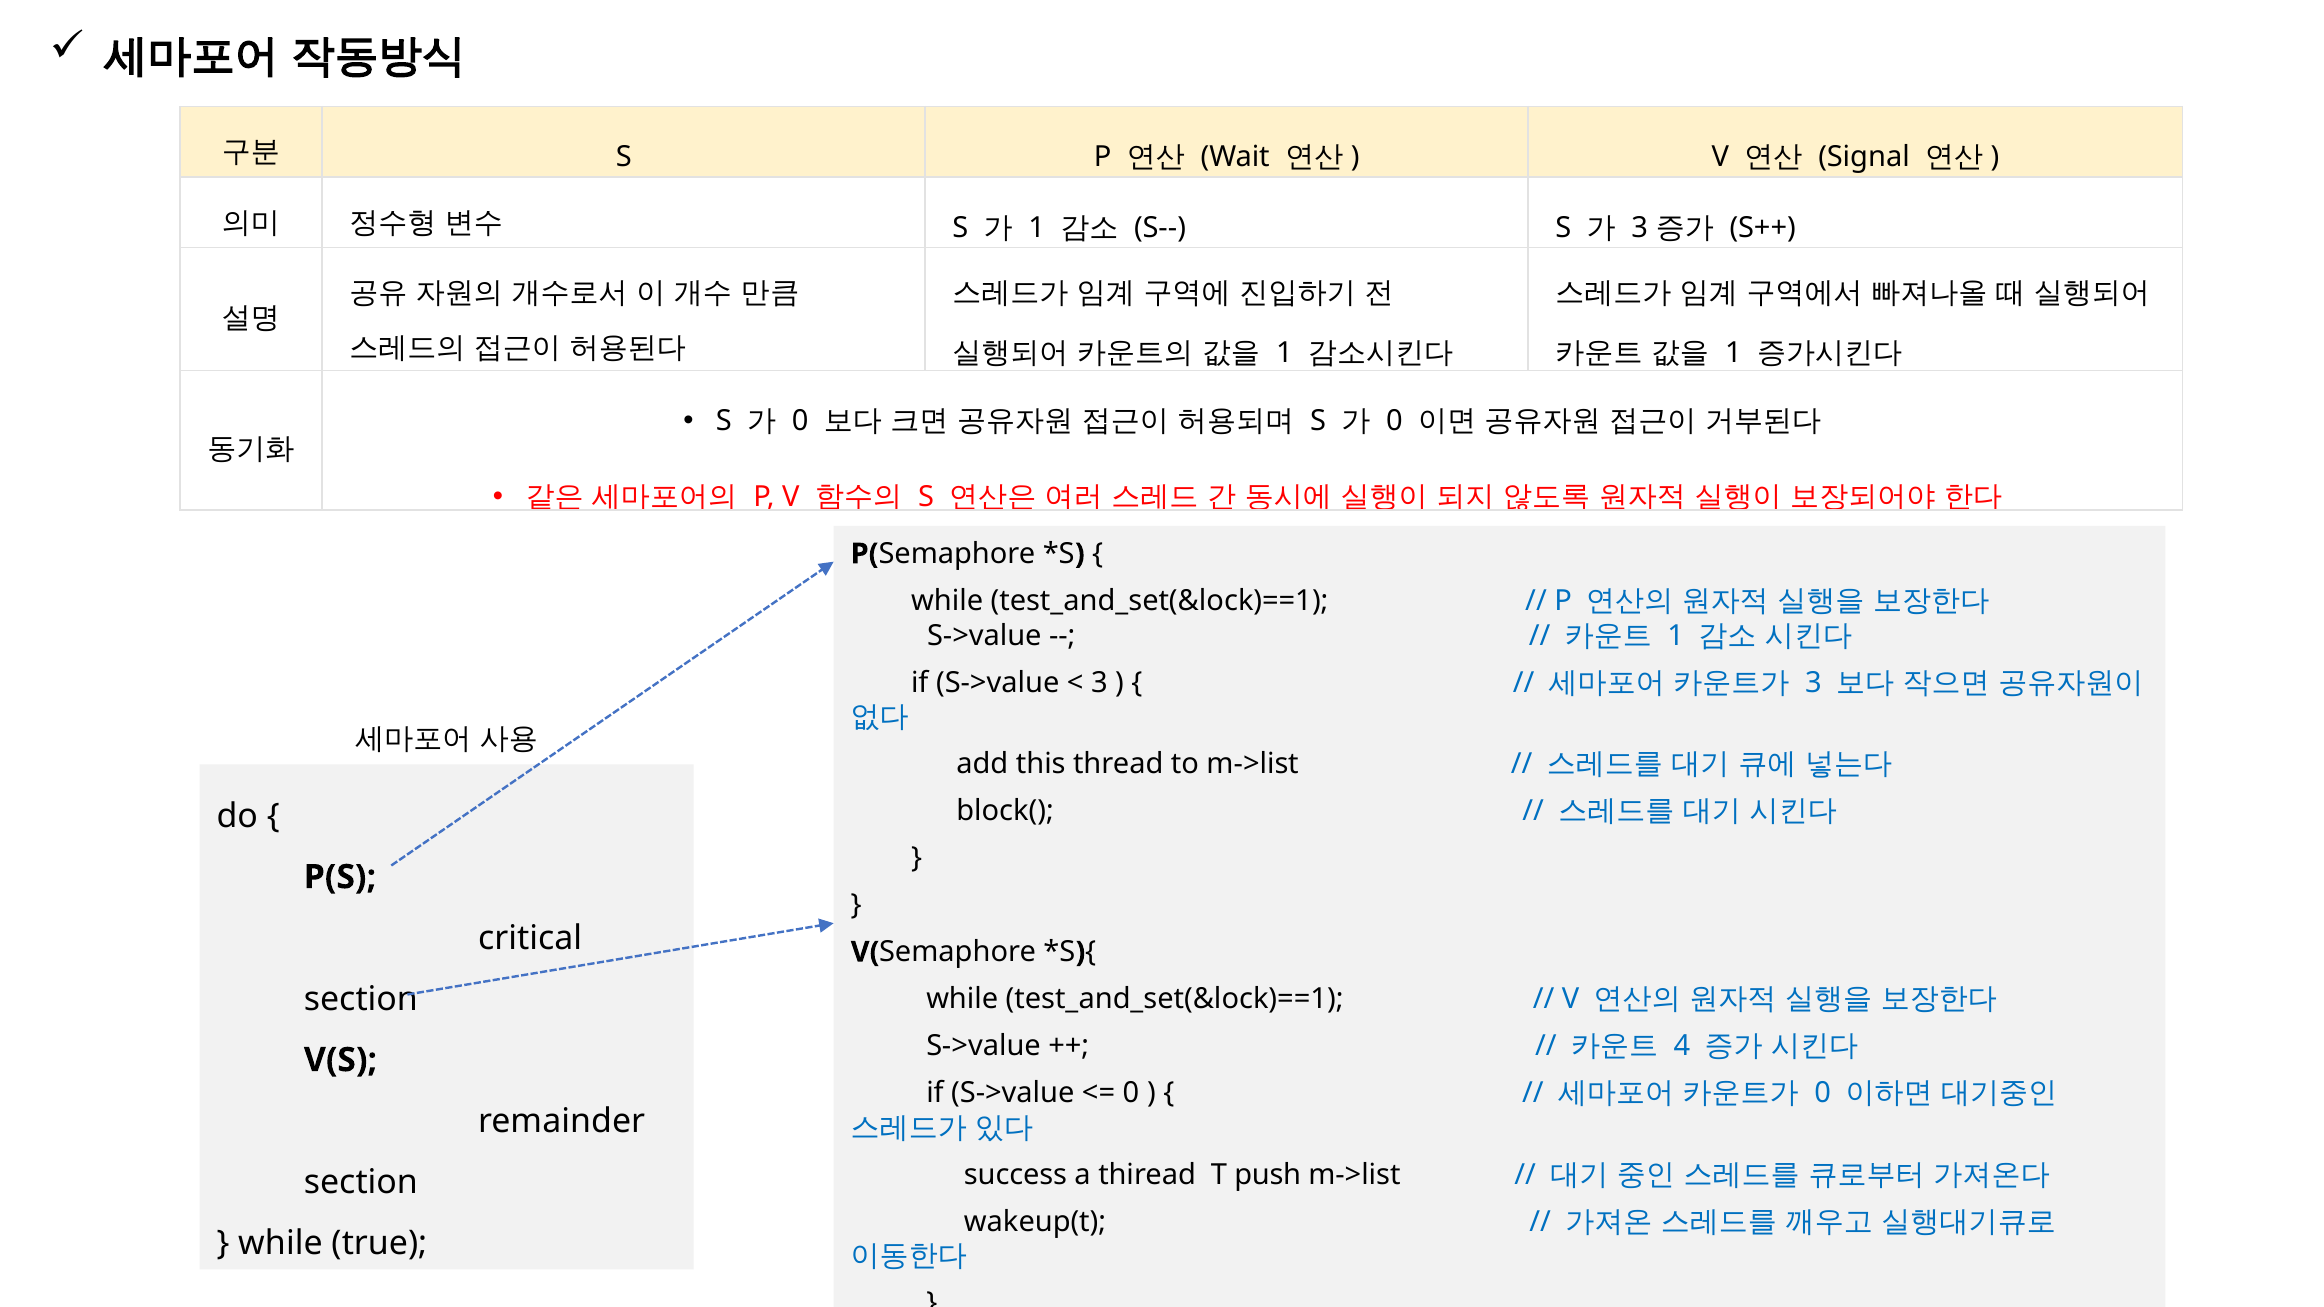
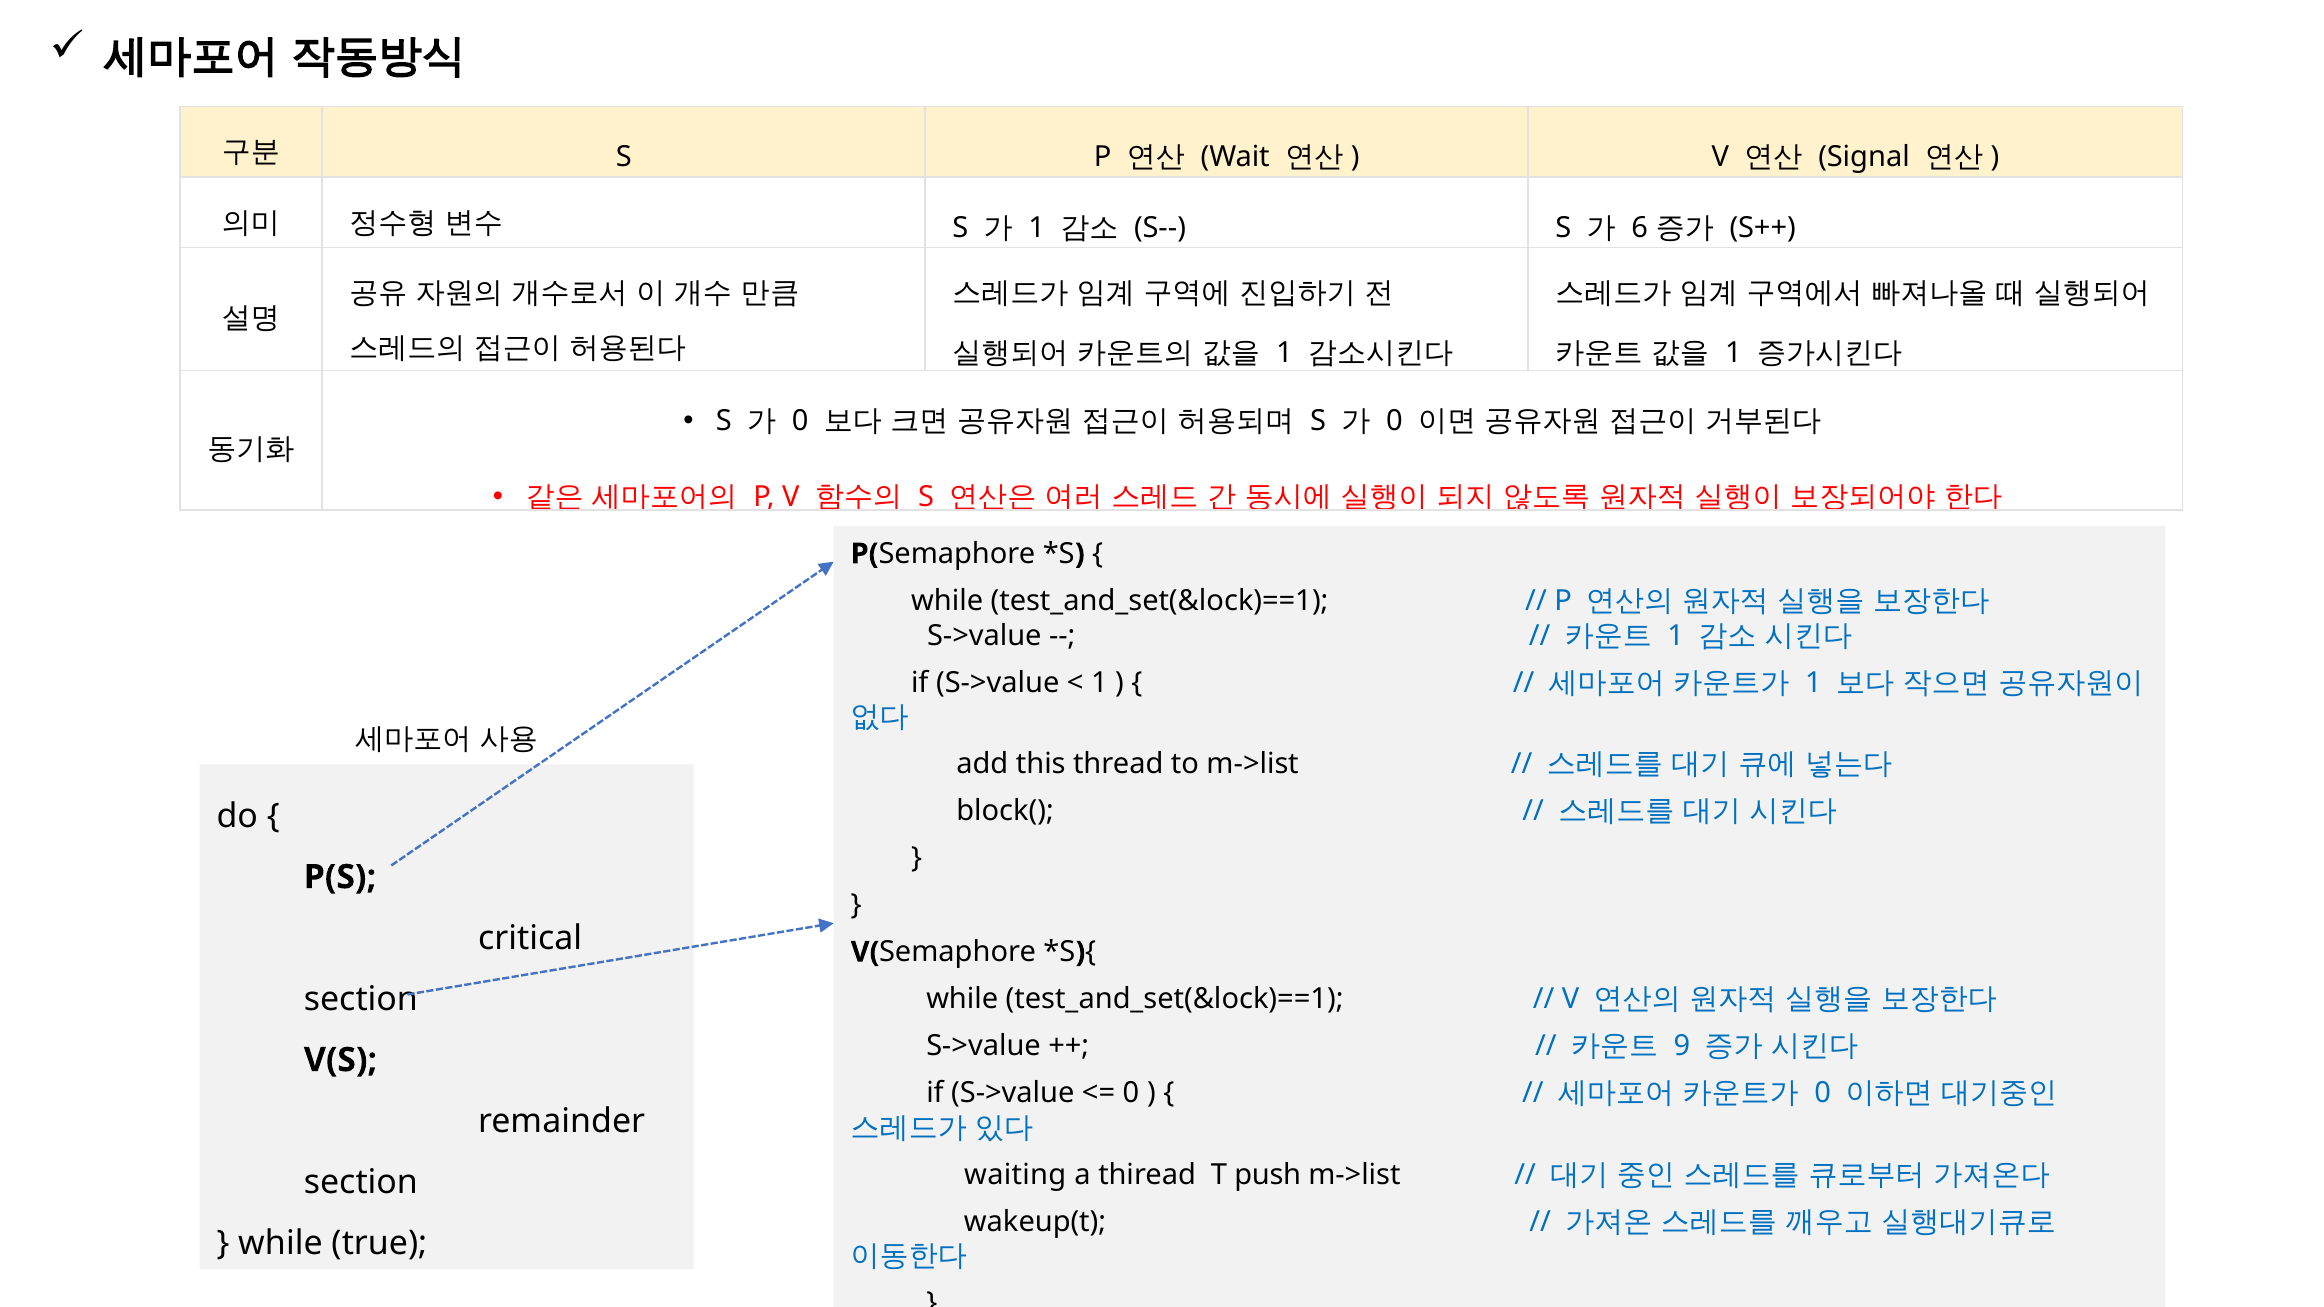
3 at (1640, 228): 3 -> 6
3 at (1099, 683): 3 -> 1
3 at (1813, 683): 3 -> 1
4: 4 -> 9
success: success -> waiting
